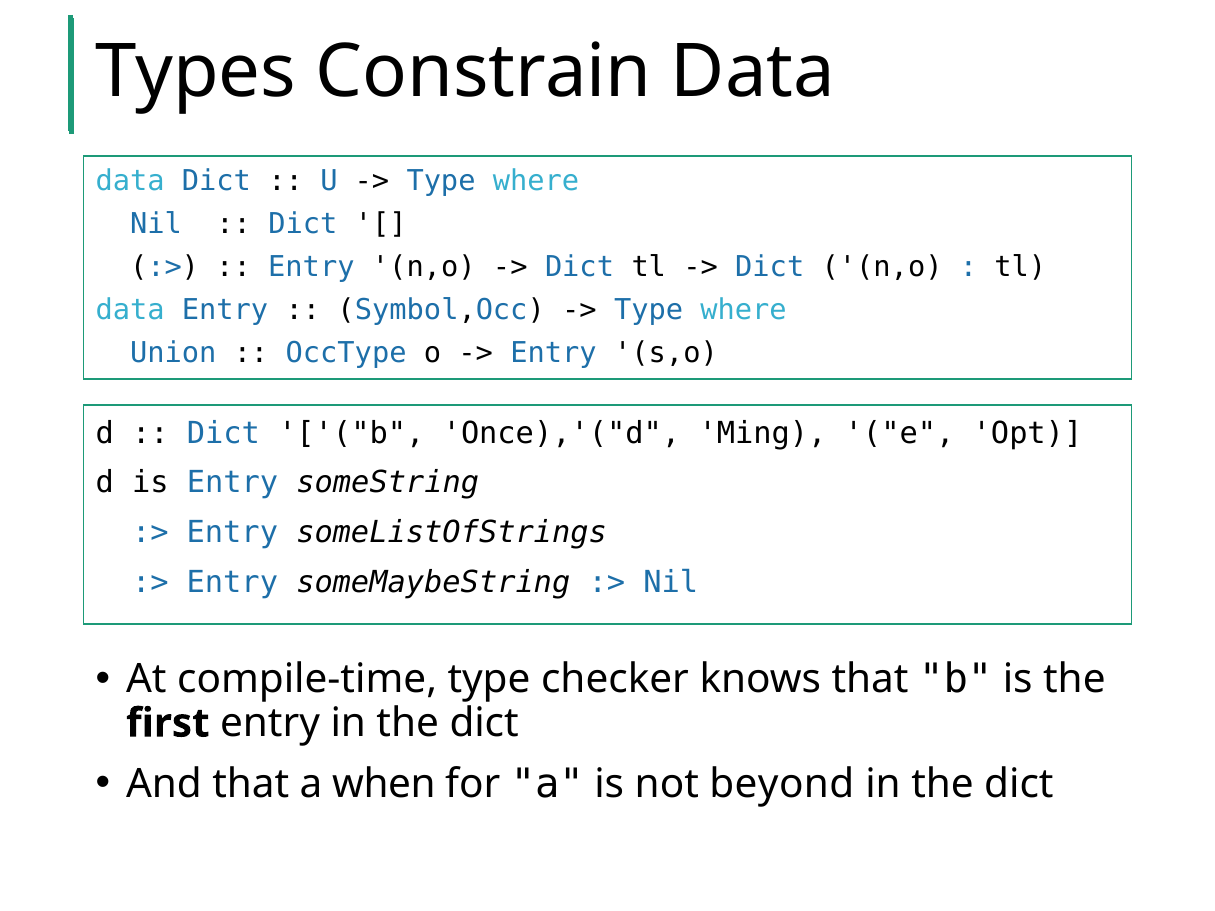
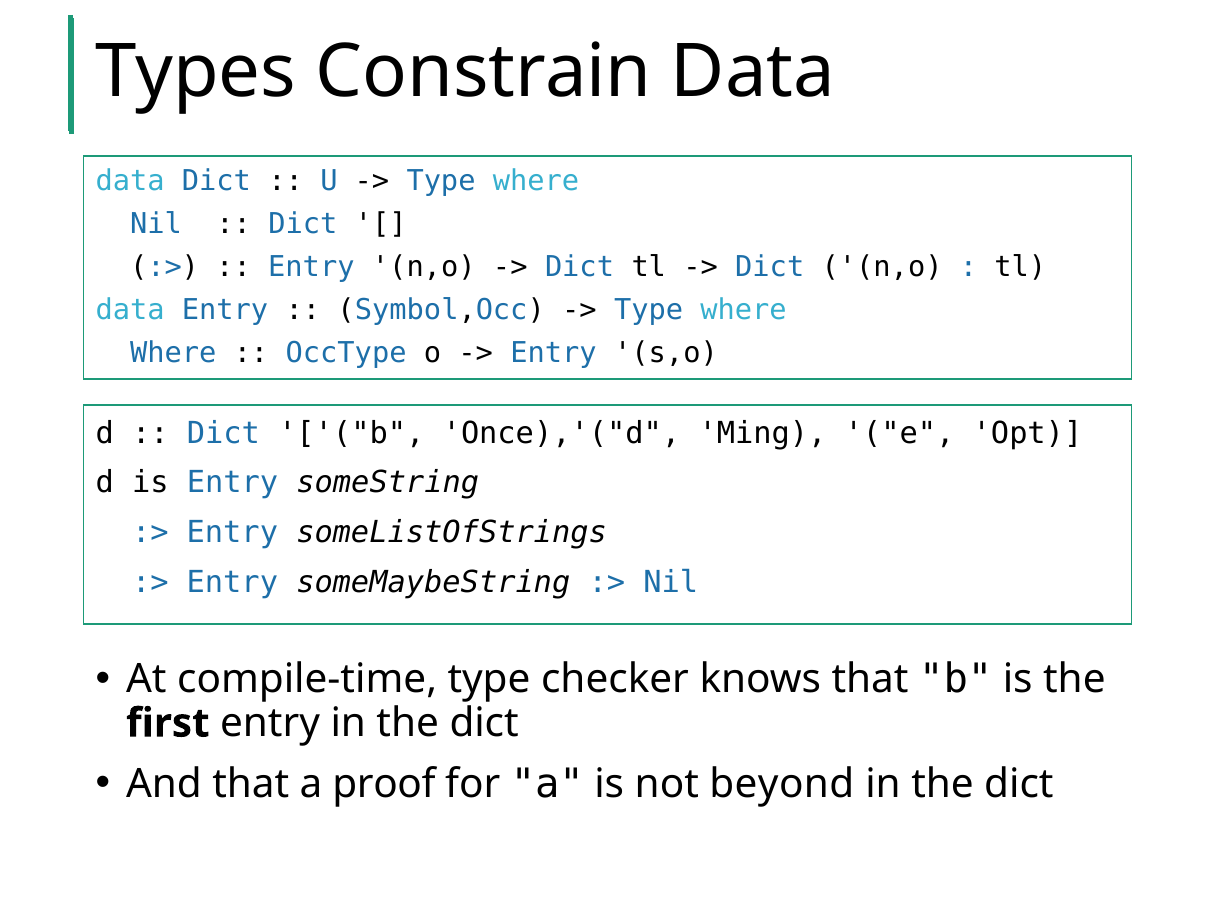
Union at (173, 353): Union -> Where
when: when -> proof
